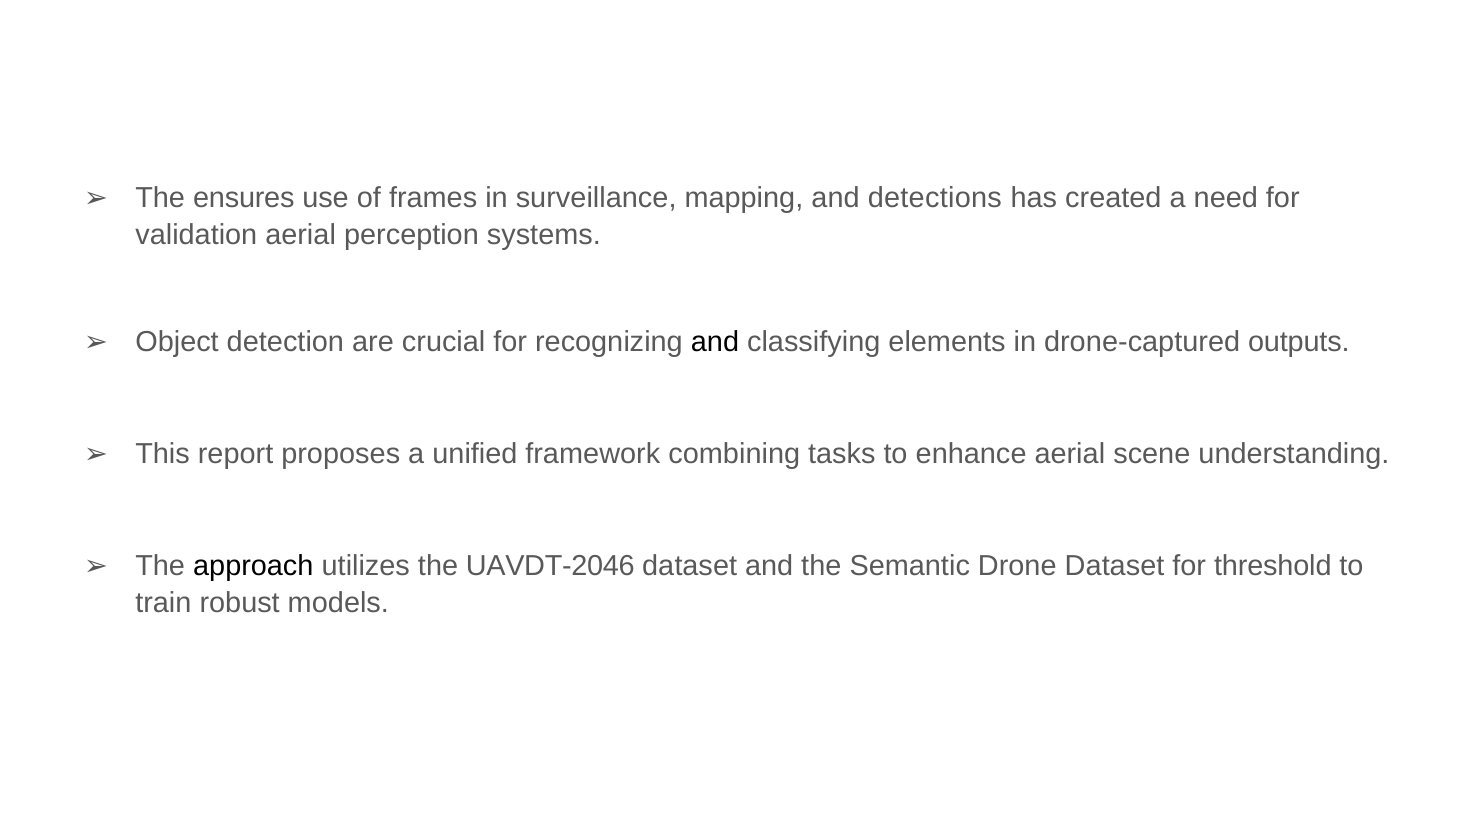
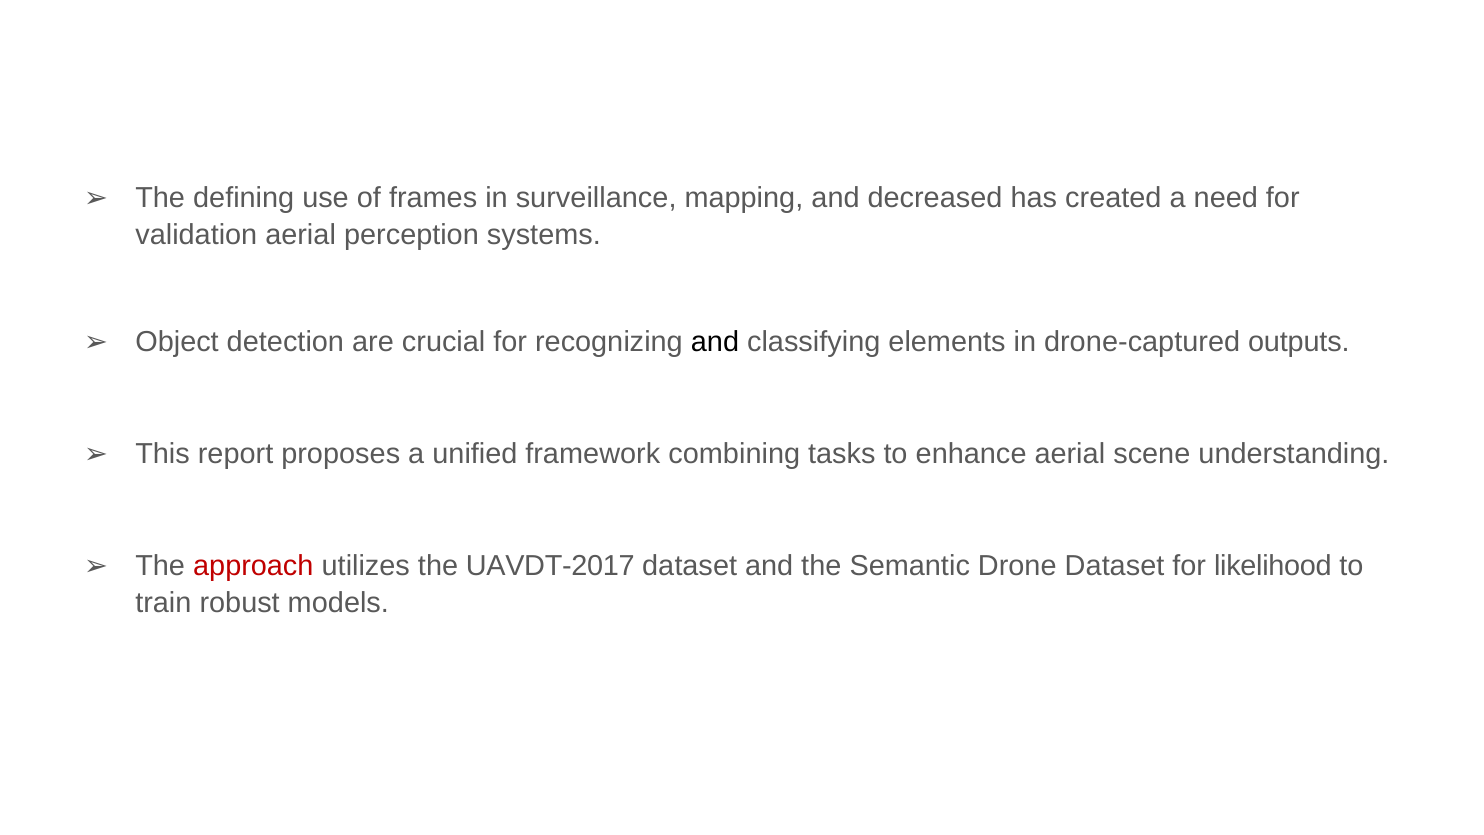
ensures: ensures -> defining
detections: detections -> decreased
approach colour: black -> red
UAVDT-2046: UAVDT-2046 -> UAVDT-2017
threshold: threshold -> likelihood
